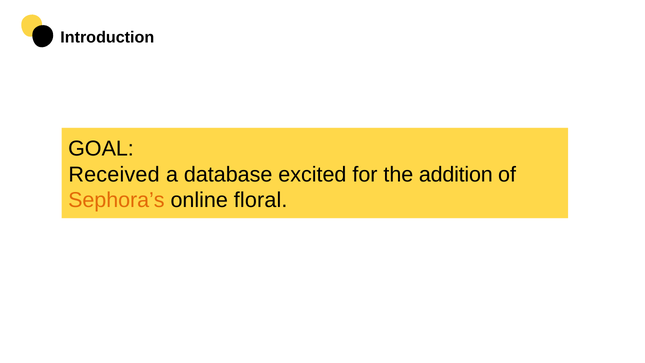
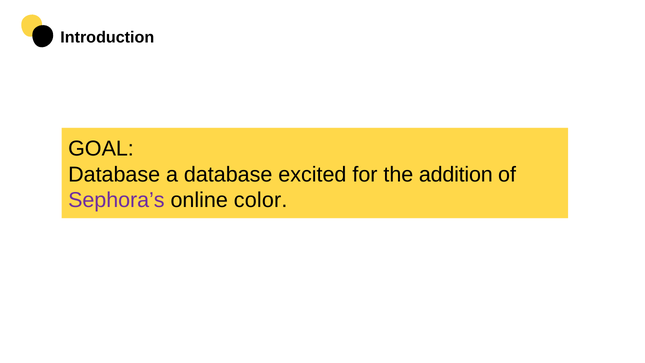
Received at (114, 174): Received -> Database
Sephora’s colour: orange -> purple
floral: floral -> color
